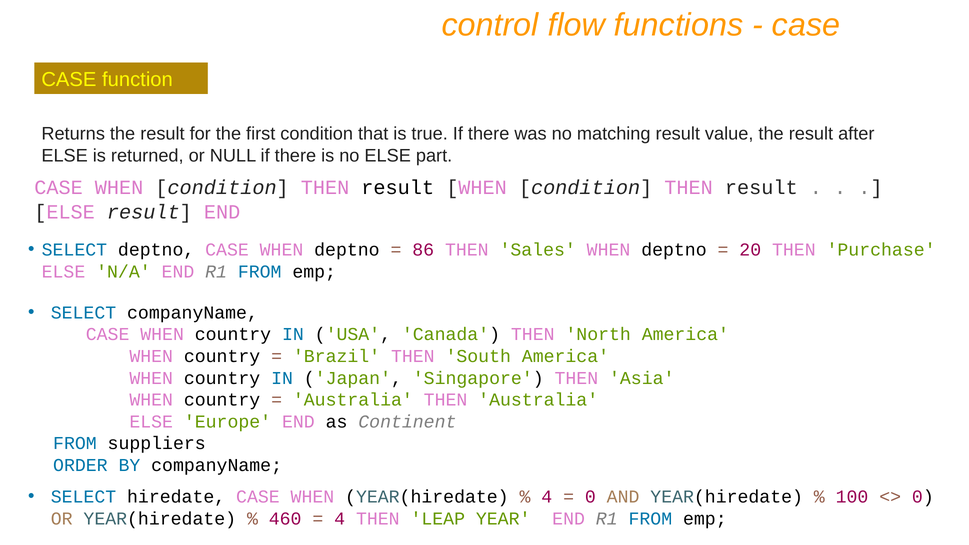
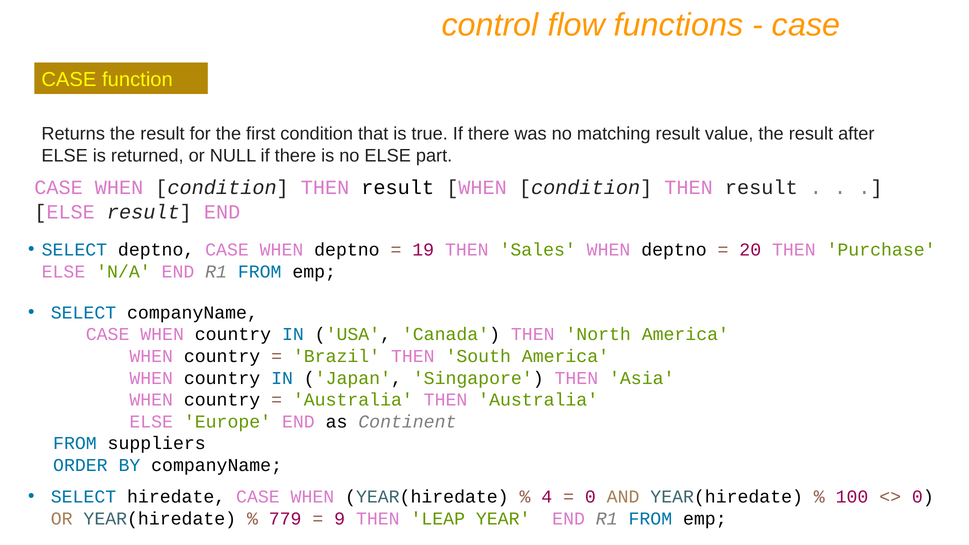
86: 86 -> 19
460: 460 -> 779
4 at (340, 519): 4 -> 9
